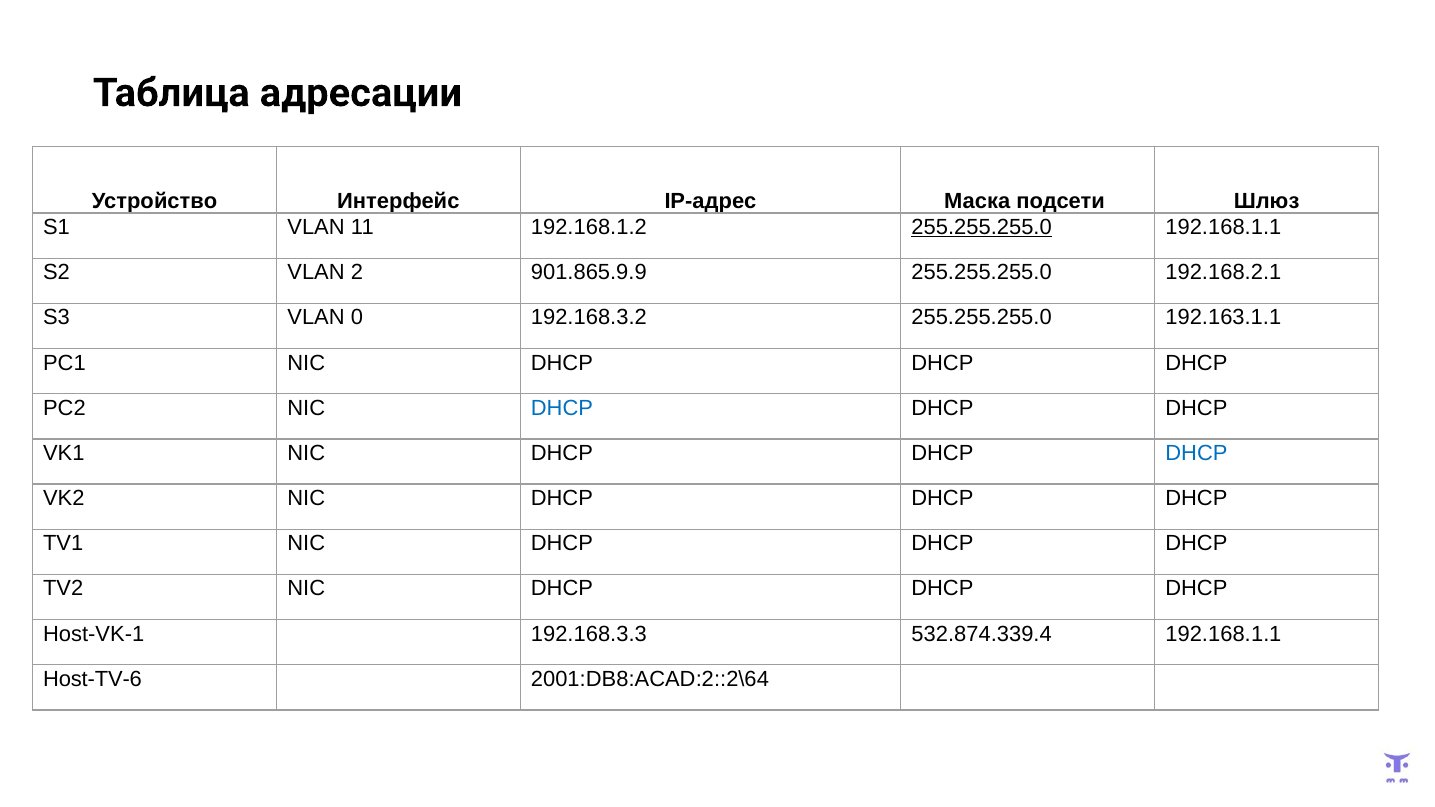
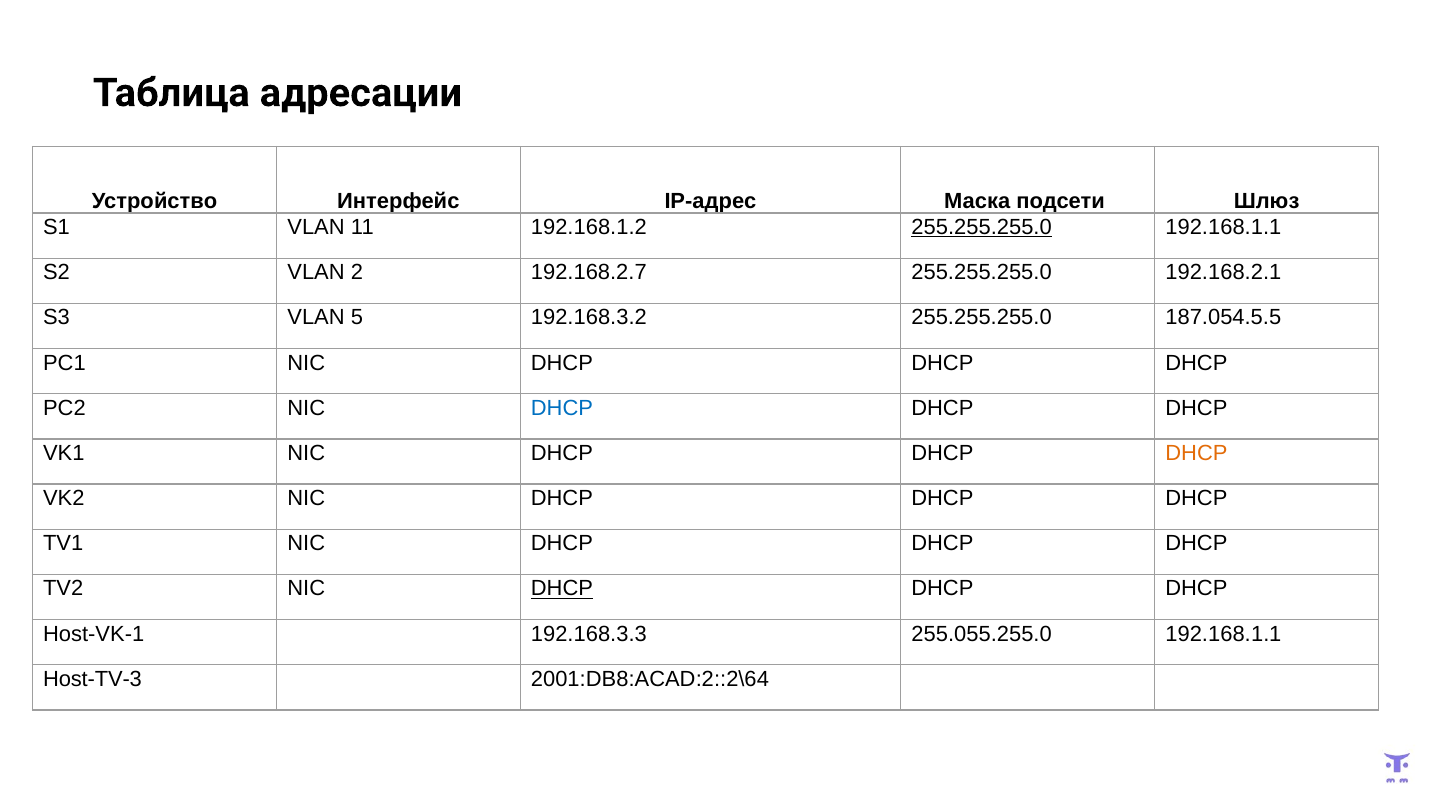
901.865.9.9: 901.865.9.9 -> 192.168.2.7
0: 0 -> 5
192.163.1.1: 192.163.1.1 -> 187.054.5.5
DHCP at (1196, 453) colour: blue -> orange
DHCP at (562, 589) underline: none -> present
532.874.339.4: 532.874.339.4 -> 255.055.255.0
Host-TV-6: Host-TV-6 -> Host-TV-3
